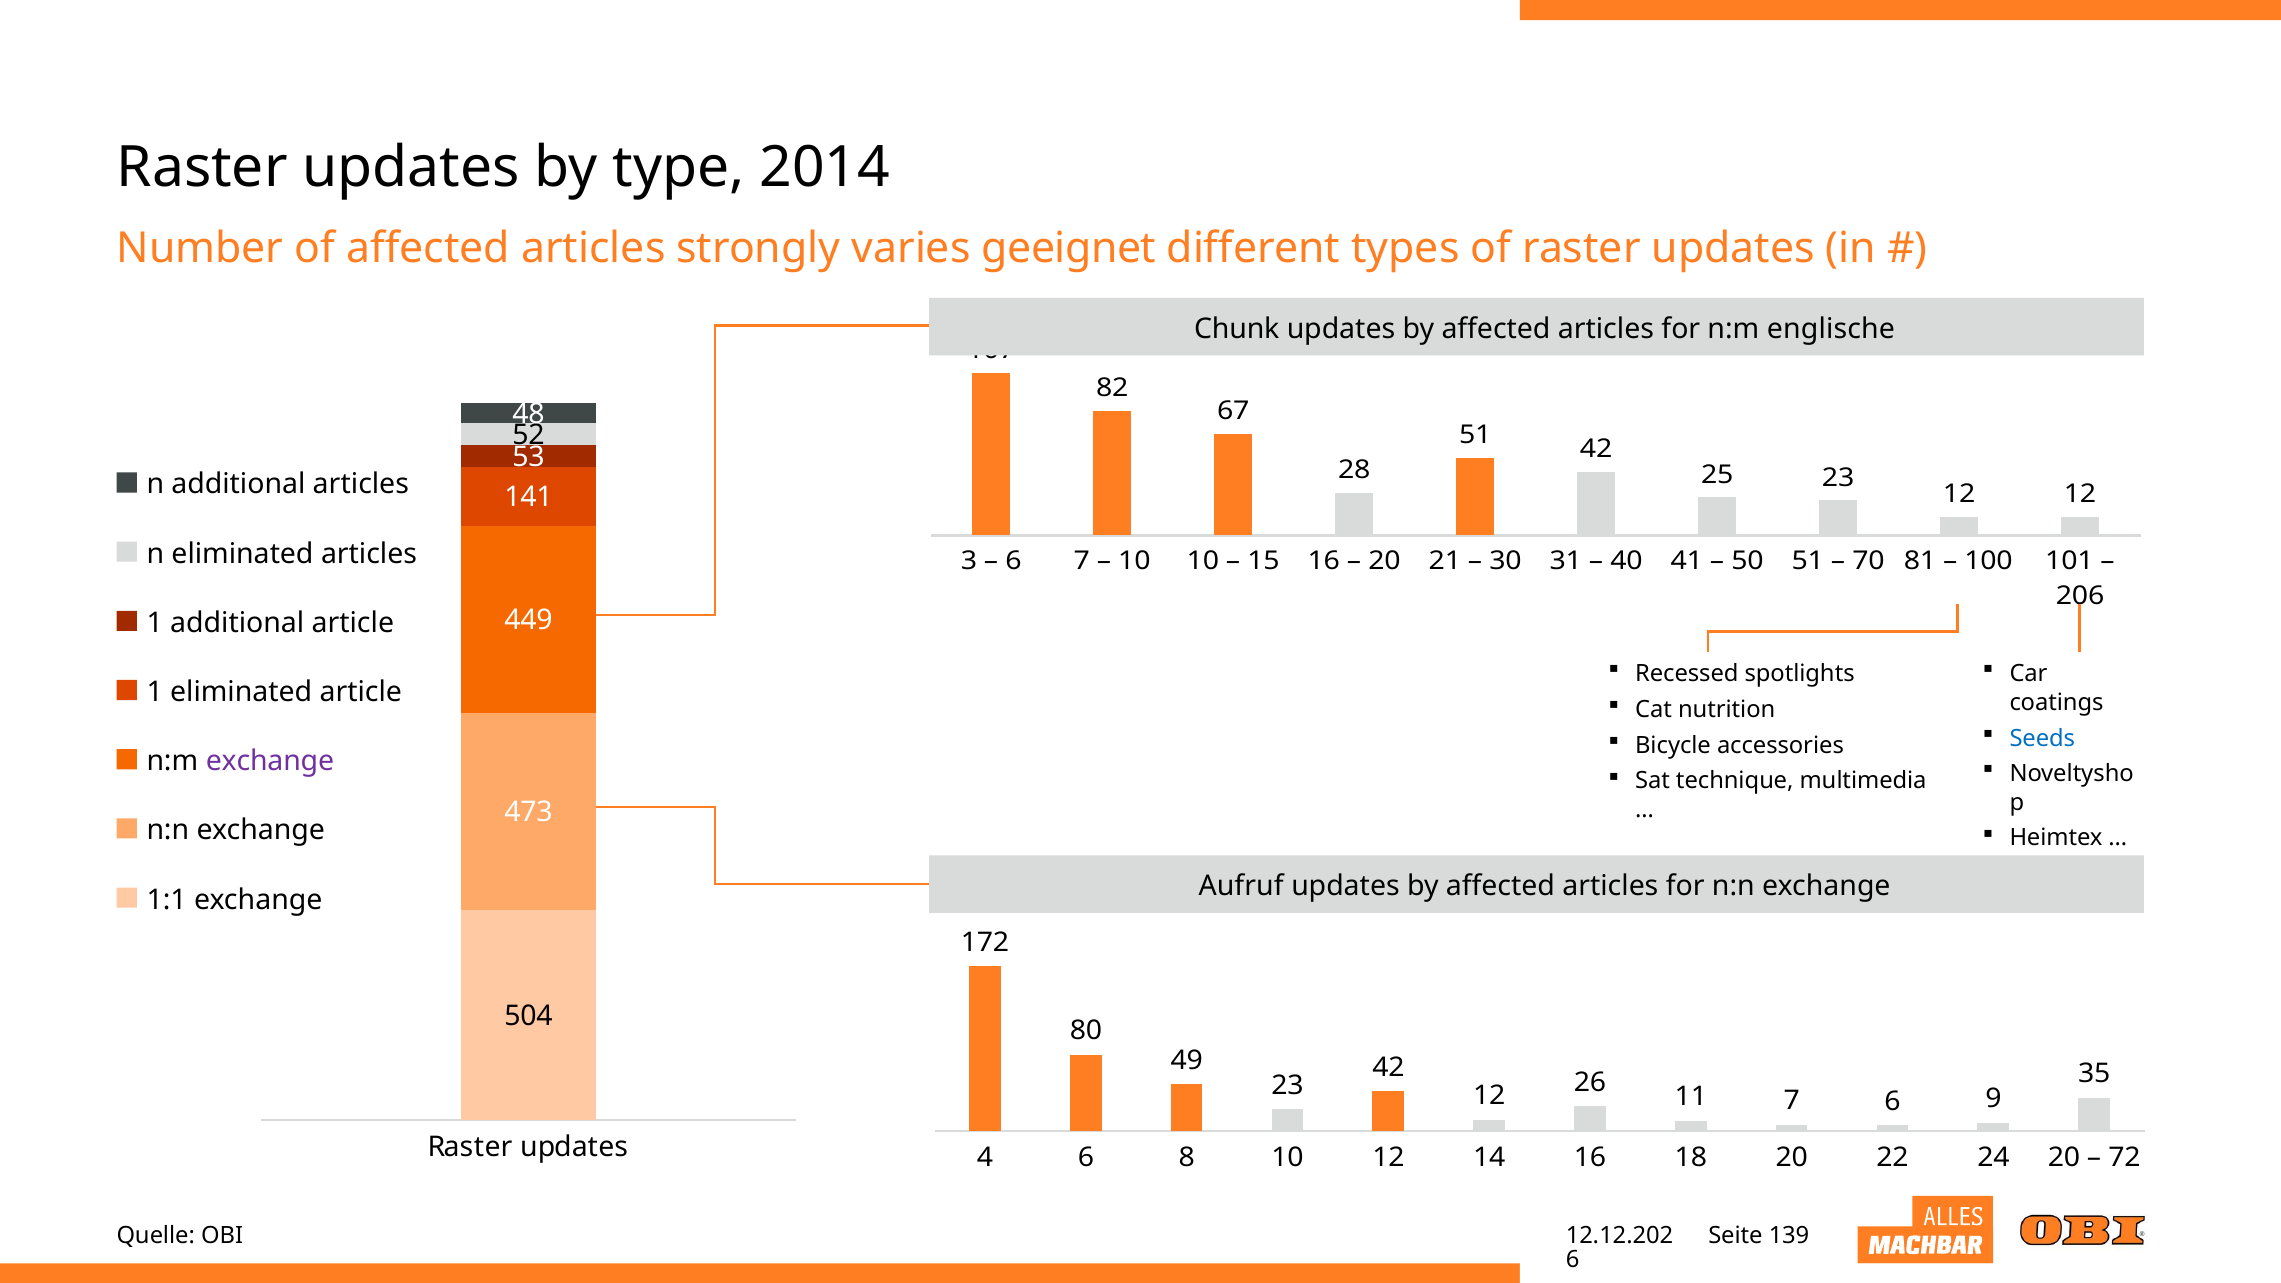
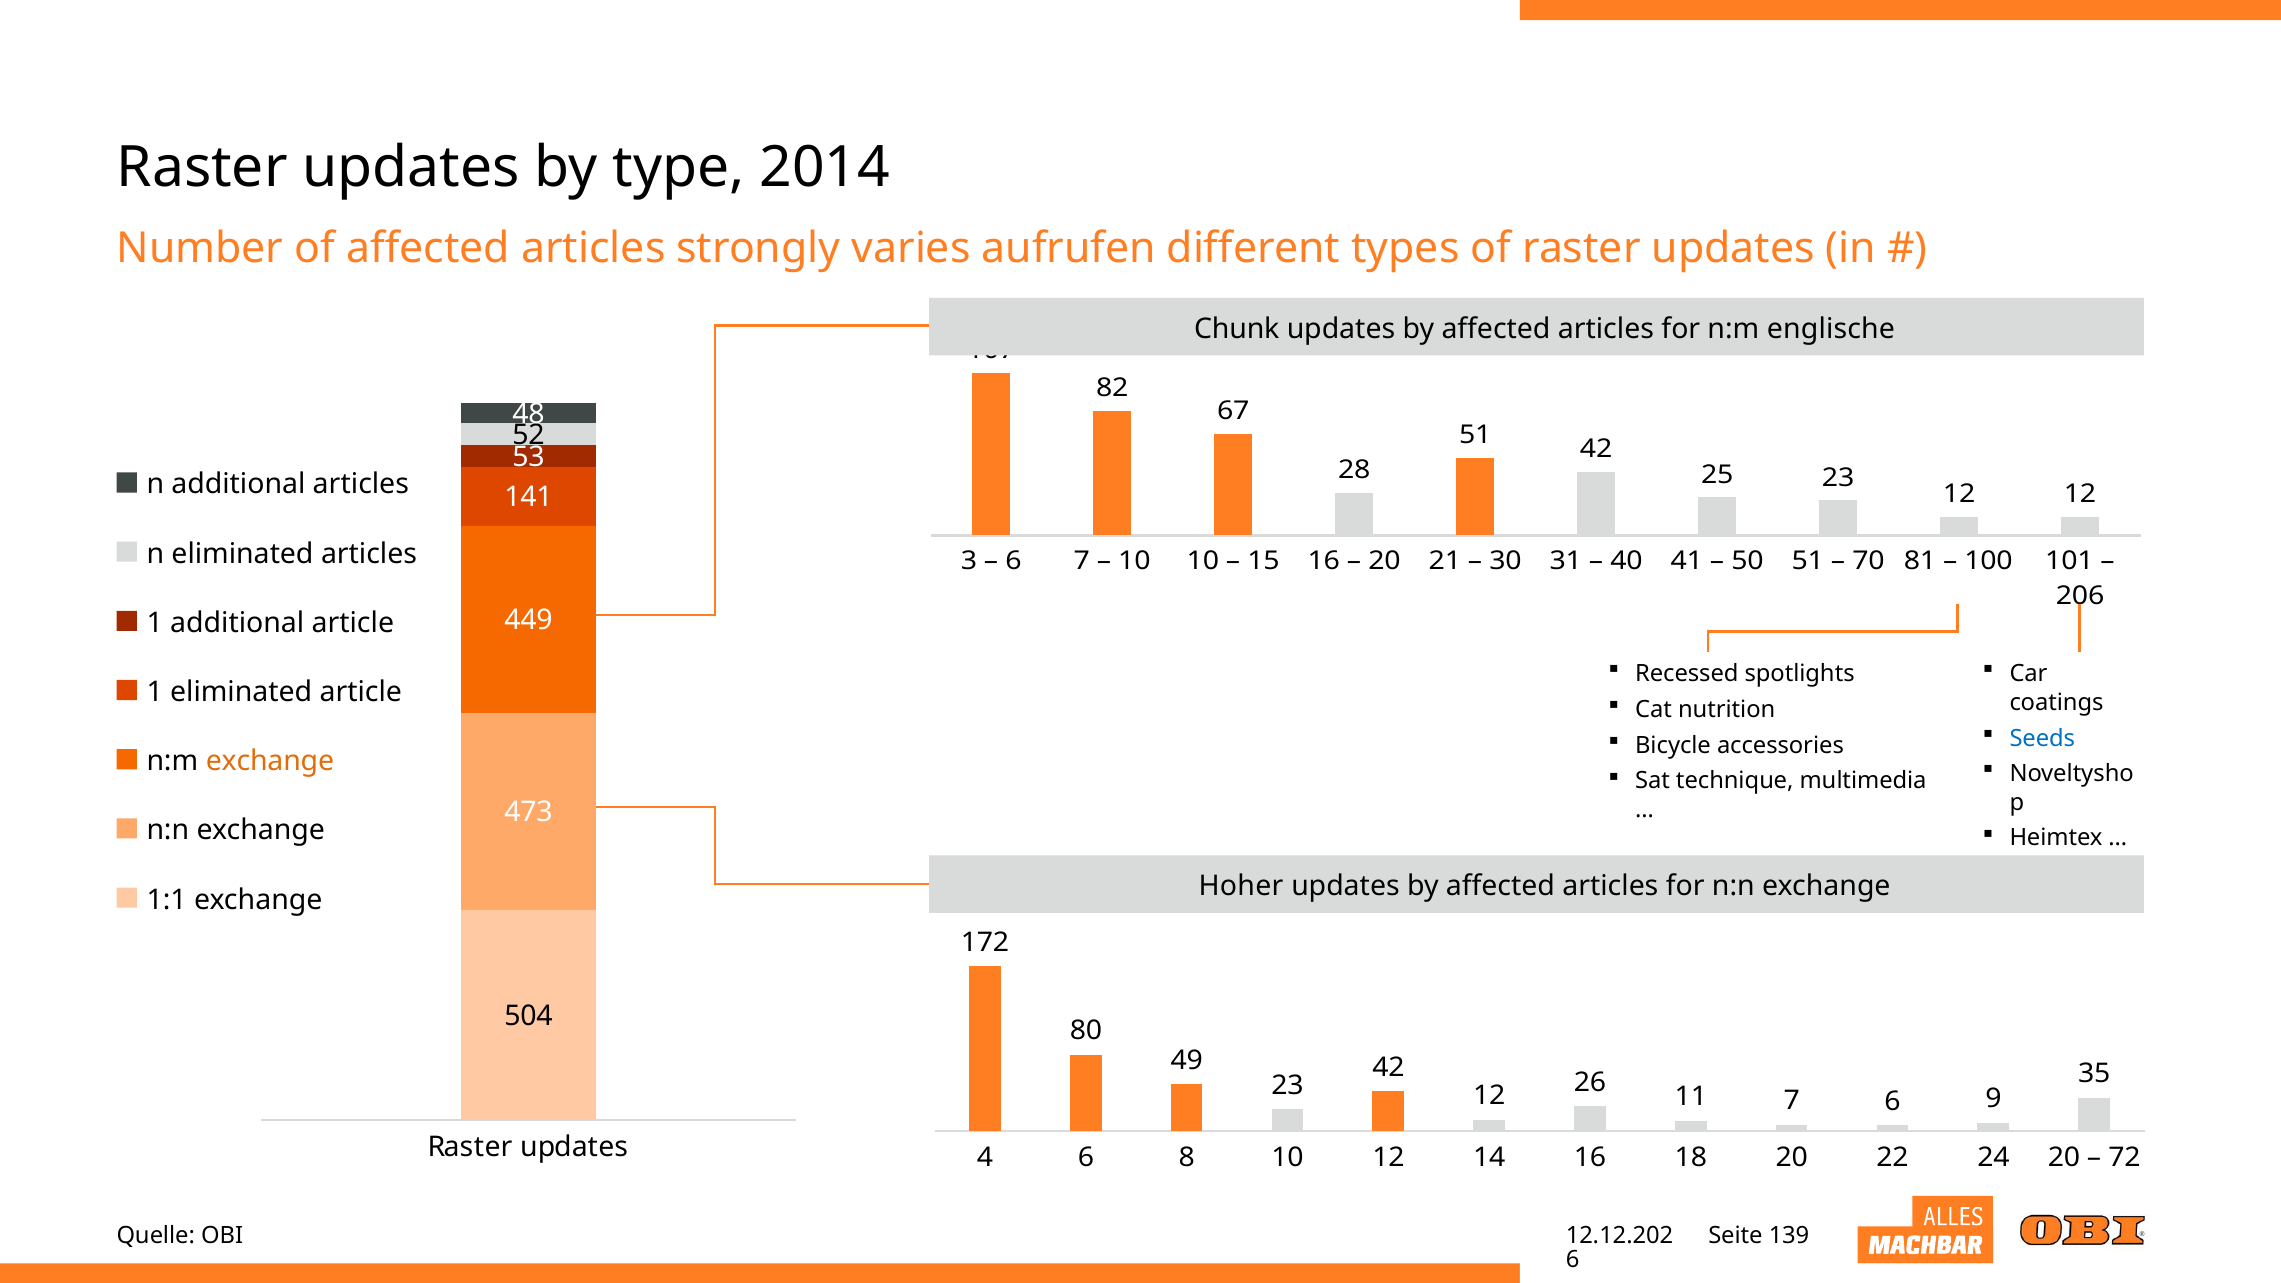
geeignet: geeignet -> aufrufen
exchange at (270, 761) colour: purple -> orange
Aufruf: Aufruf -> Hoher
